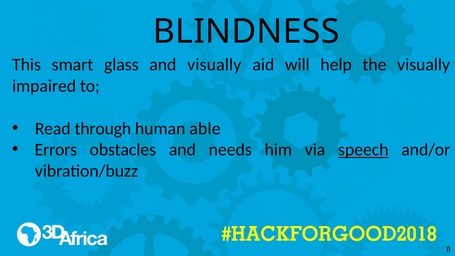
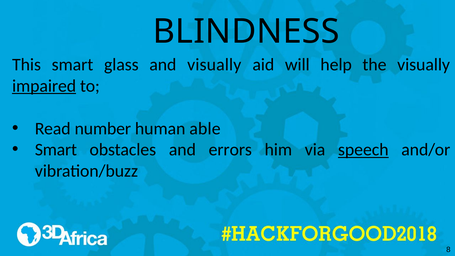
impaired underline: none -> present
through: through -> number
Errors at (56, 150): Errors -> Smart
needs: needs -> errors
